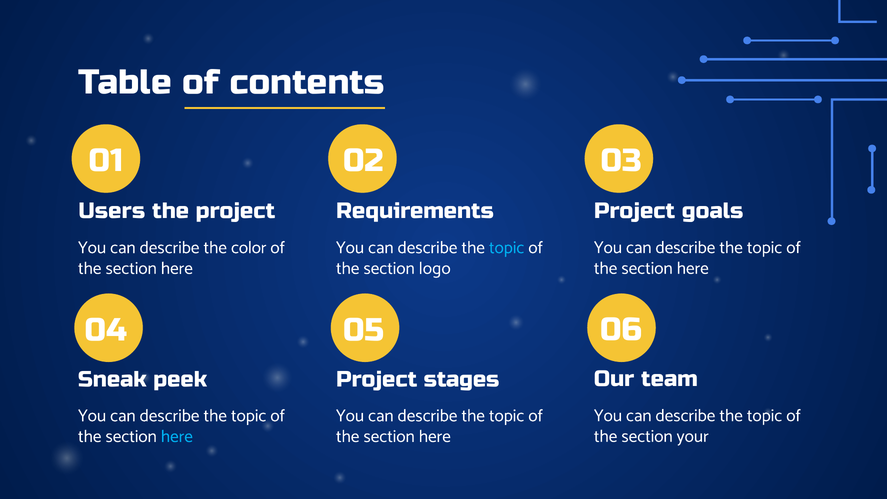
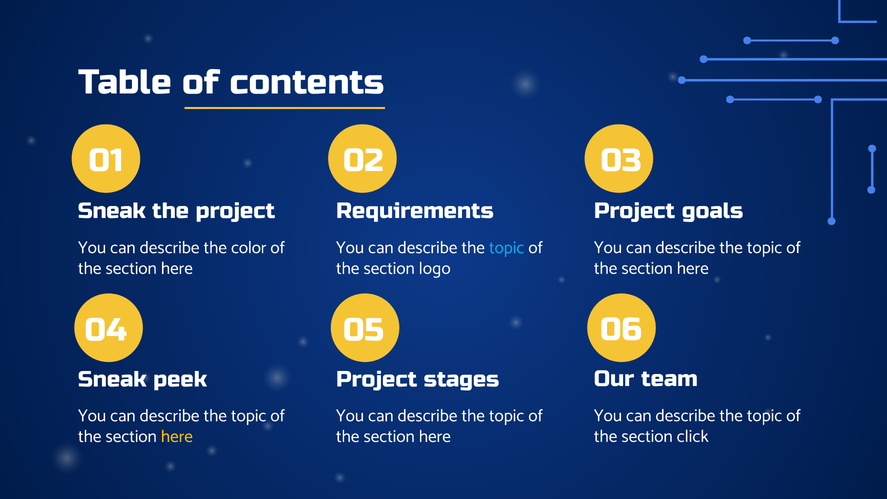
Users at (112, 211): Users -> Sneak
your: your -> click
here at (177, 436) colour: light blue -> yellow
